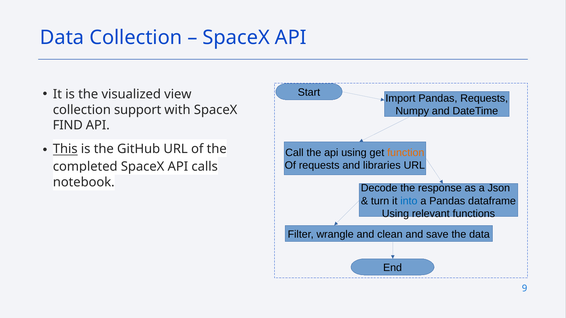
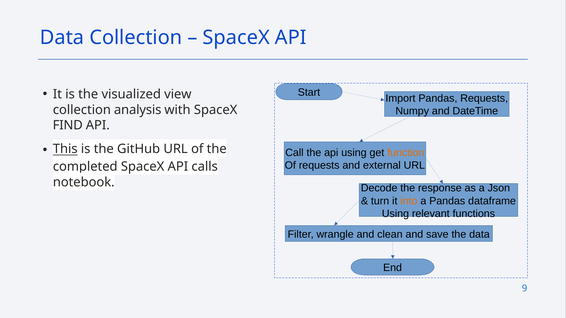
support: support -> analysis
libraries: libraries -> external
into colour: blue -> orange
